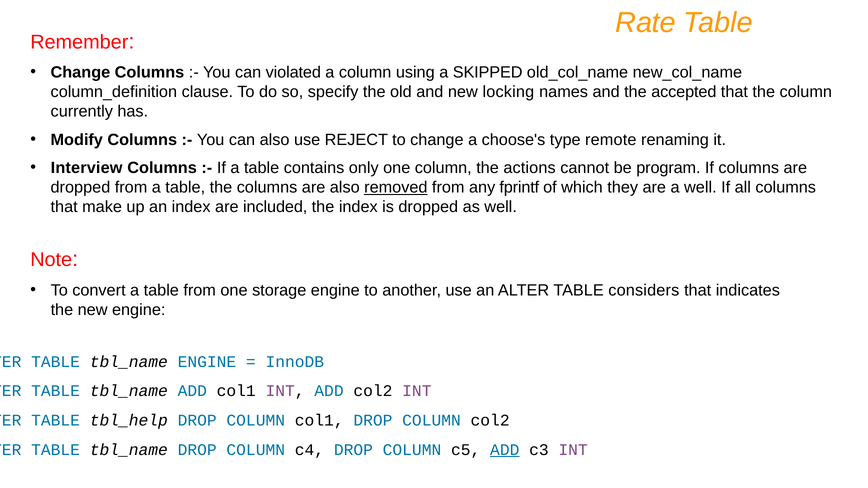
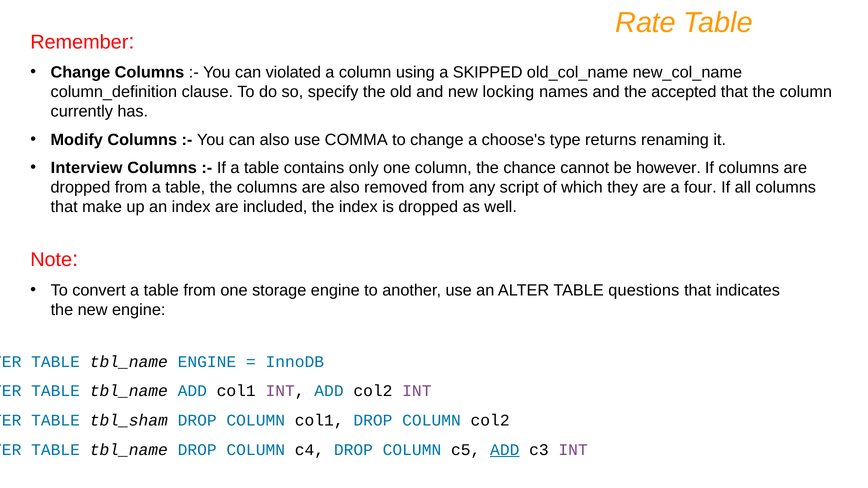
REJECT: REJECT -> COMMA
remote: remote -> returns
actions: actions -> chance
program: program -> however
removed underline: present -> none
fprintf: fprintf -> script
a well: well -> four
considers: considers -> questions
tbl_help: tbl_help -> tbl_sham
